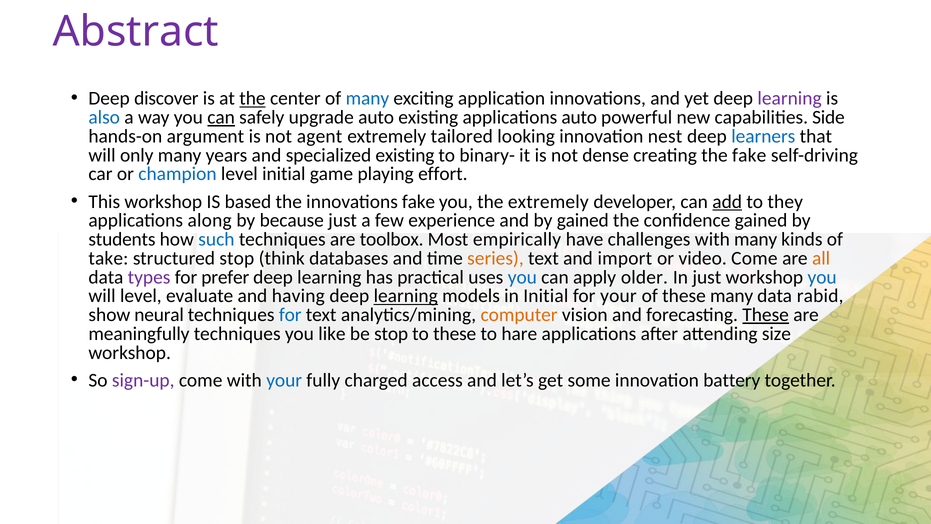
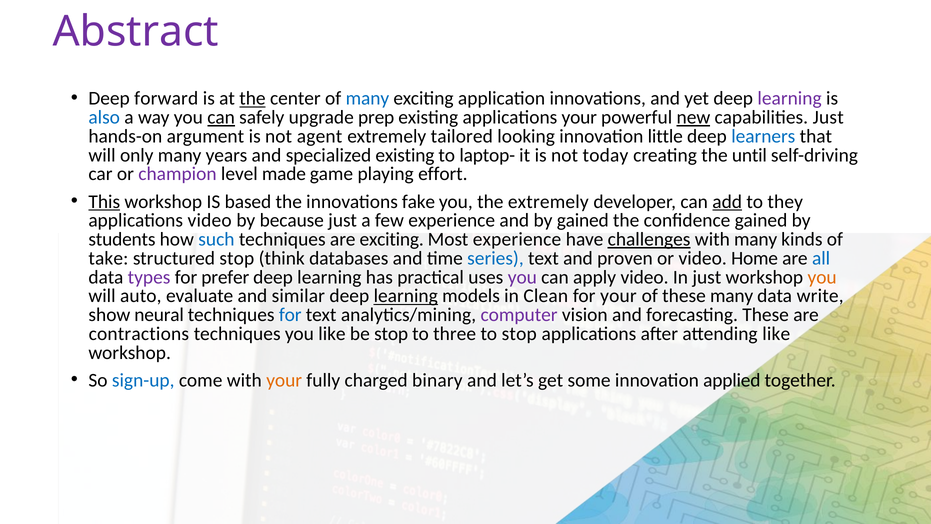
discover: discover -> forward
upgrade auto: auto -> prep
applications auto: auto -> your
new underline: none -> present
capabilities Side: Side -> Just
nest: nest -> little
binary-: binary- -> laptop-
dense: dense -> today
the fake: fake -> until
champion colour: blue -> purple
level initial: initial -> made
This underline: none -> present
applications along: along -> video
are toolbox: toolbox -> exciting
Most empirically: empirically -> experience
challenges underline: none -> present
series colour: orange -> blue
import: import -> proven
video Come: Come -> Home
all colour: orange -> blue
you at (522, 277) colour: blue -> purple
apply older: older -> video
you at (822, 277) colour: blue -> orange
will level: level -> auto
having: having -> similar
in Initial: Initial -> Clean
rabid: rabid -> write
computer colour: orange -> purple
These at (766, 315) underline: present -> none
meaningfully: meaningfully -> contractions
to these: these -> three
to hare: hare -> stop
attending size: size -> like
sign-up colour: purple -> blue
your at (284, 380) colour: blue -> orange
access: access -> binary
battery: battery -> applied
